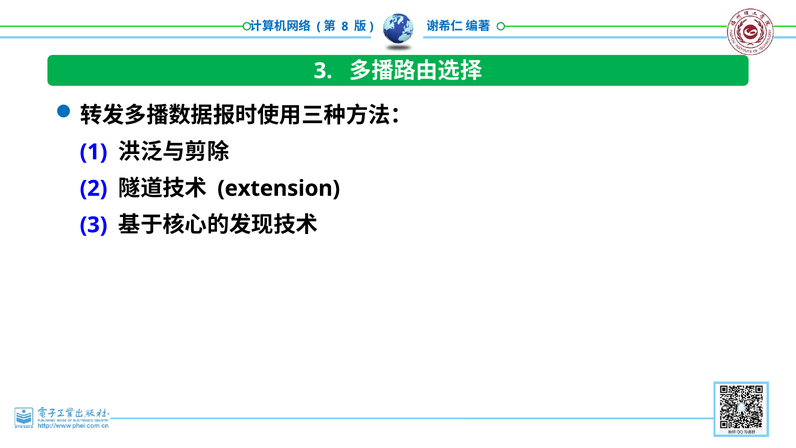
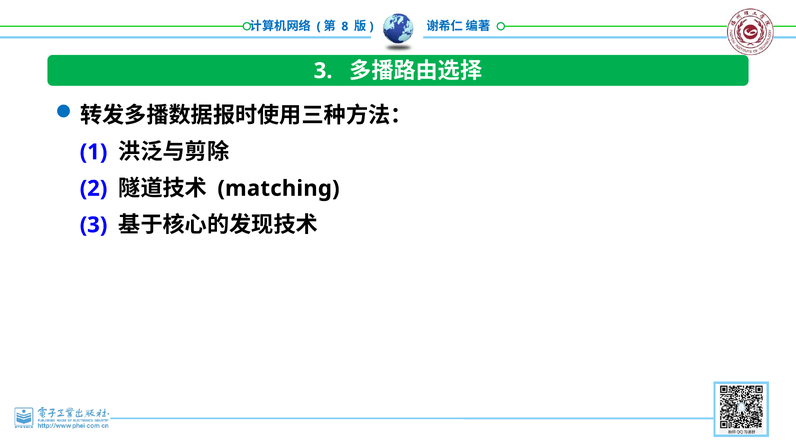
extension: extension -> matching
